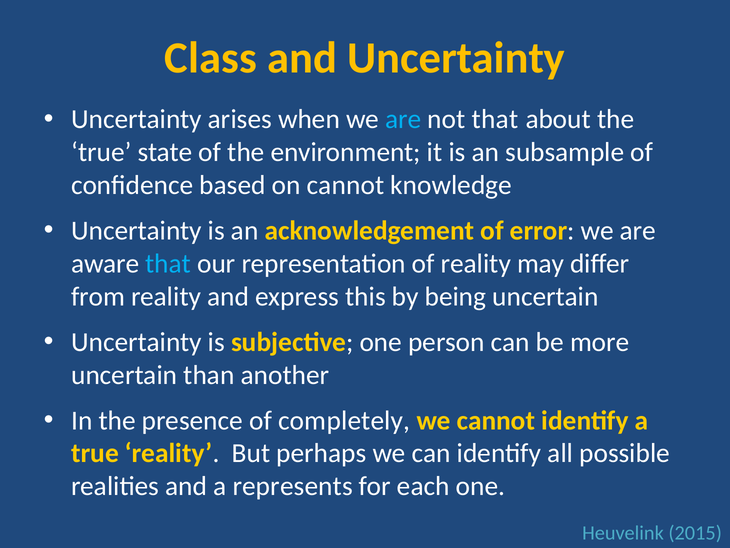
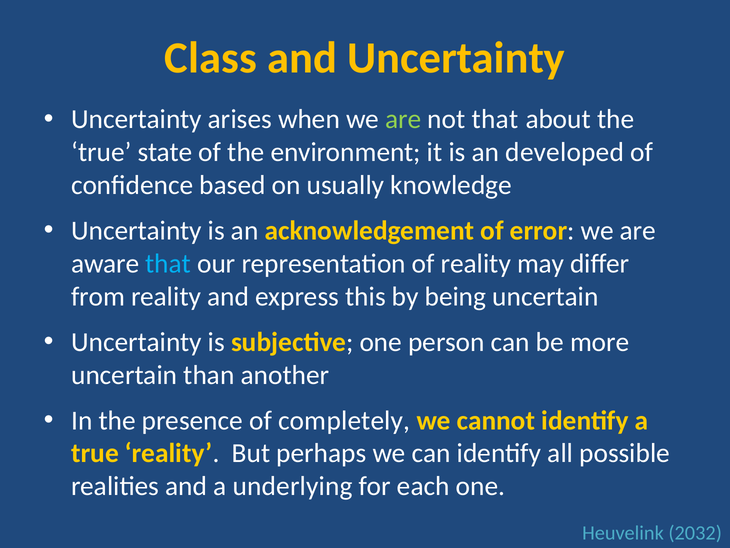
are at (403, 119) colour: light blue -> light green
subsample: subsample -> developed
on cannot: cannot -> usually
represents: represents -> underlying
2015: 2015 -> 2032
